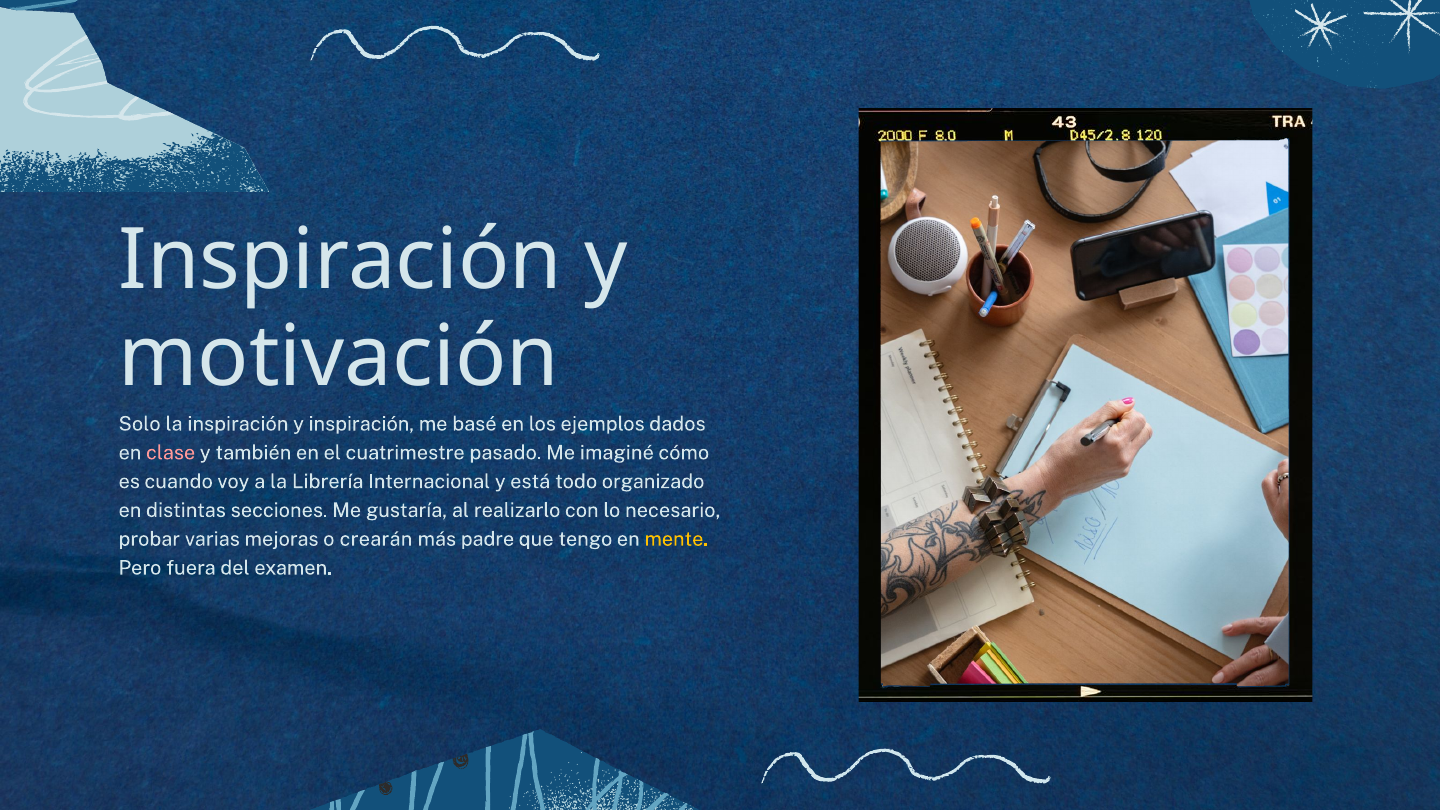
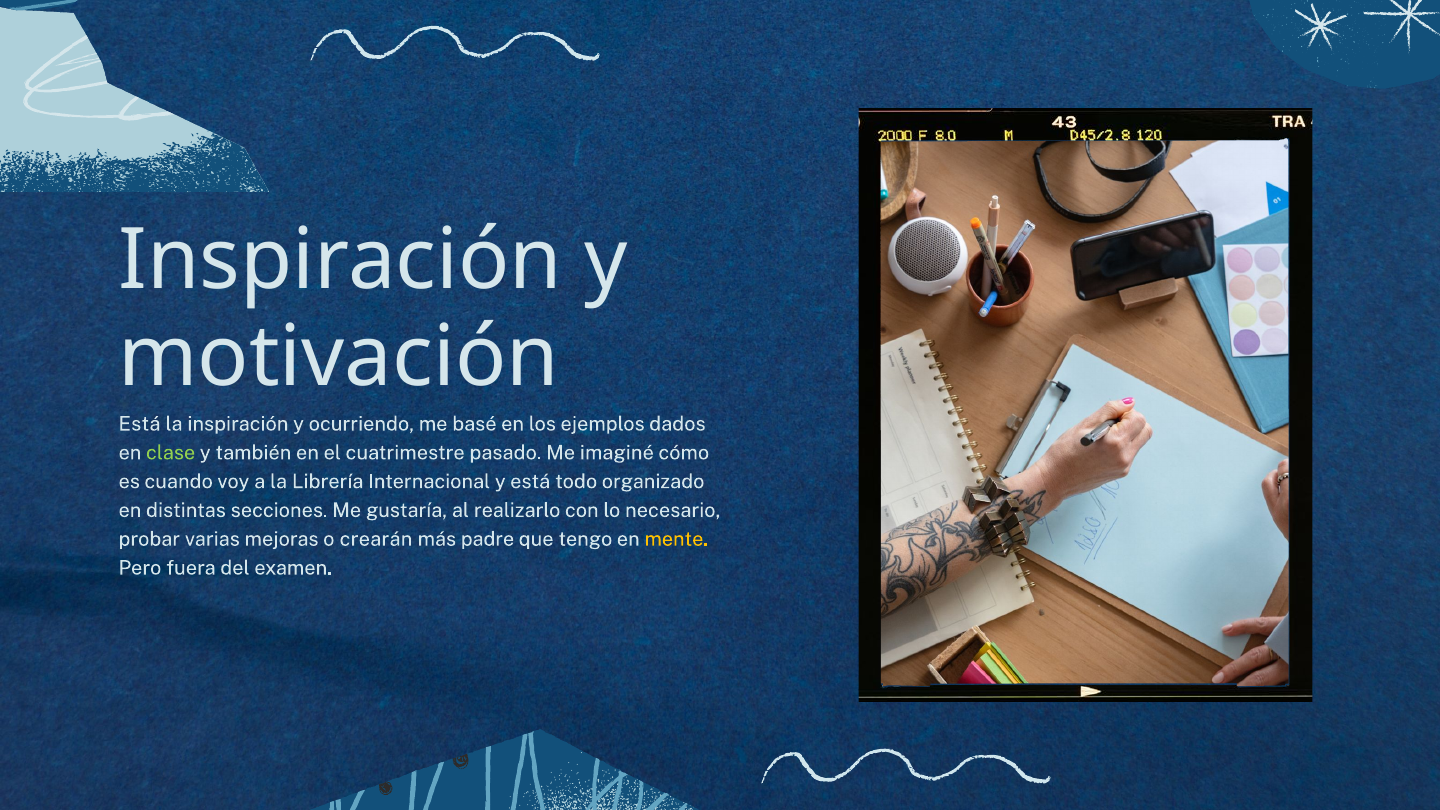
Solo at (140, 424): Solo -> Está
y inspiración: inspiración -> ocurriendo
clase colour: pink -> light green
